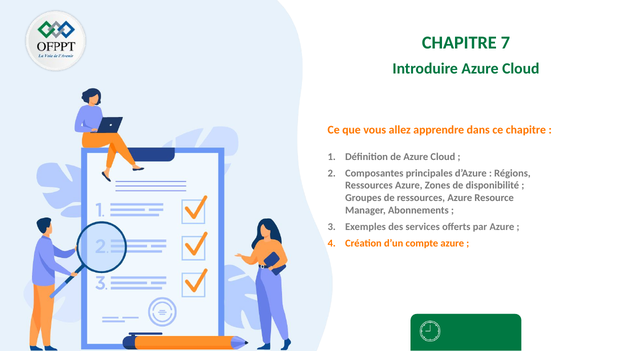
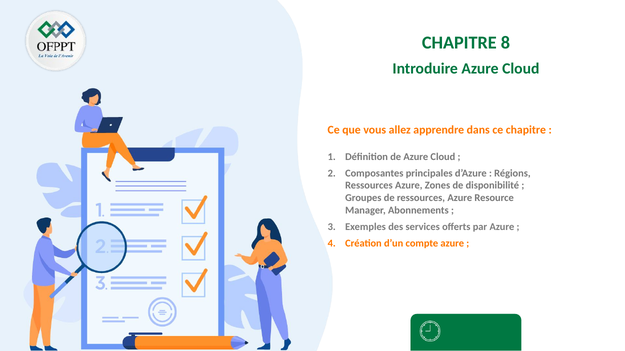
7: 7 -> 8
